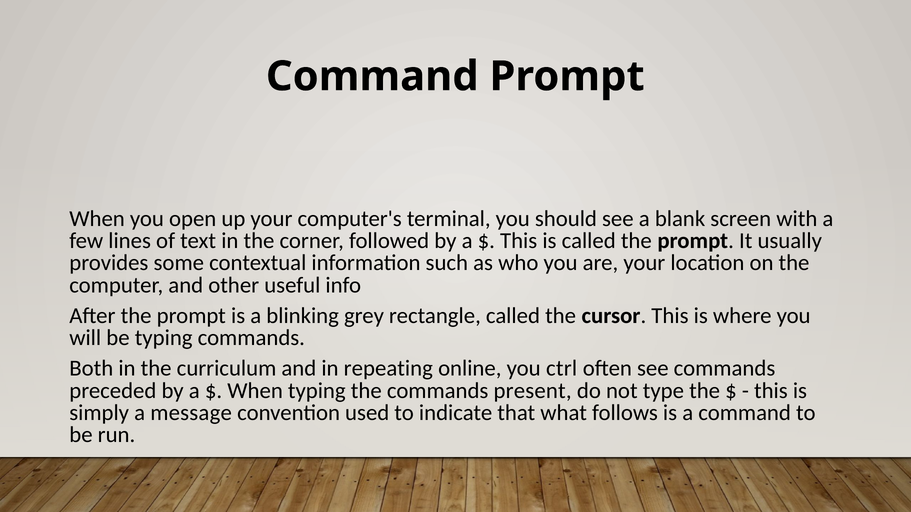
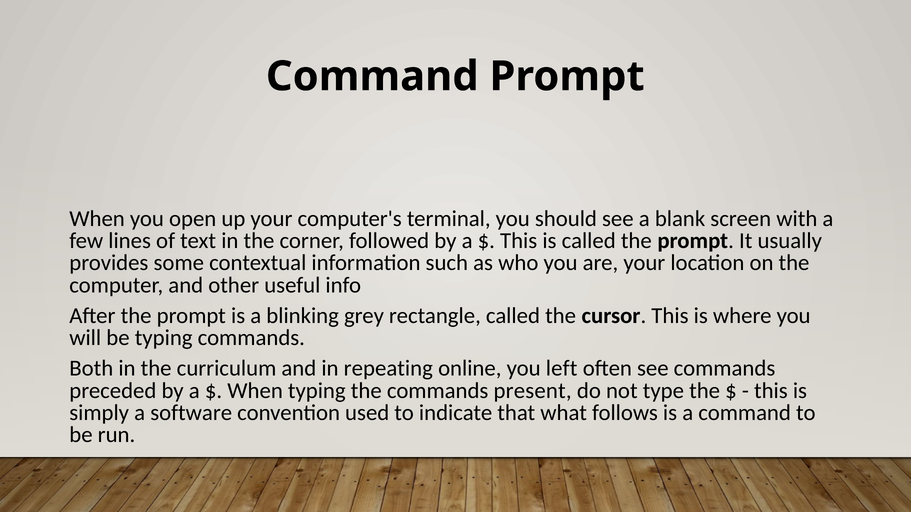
ctrl: ctrl -> left
message: message -> software
